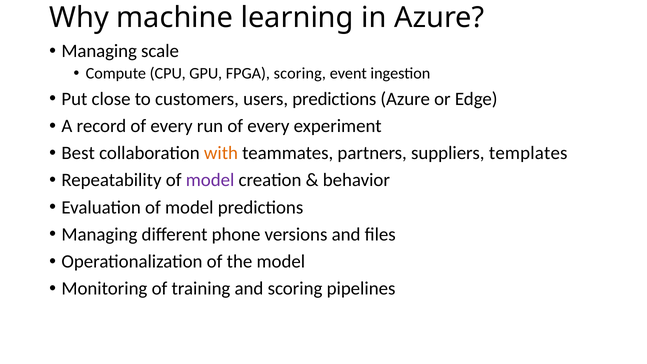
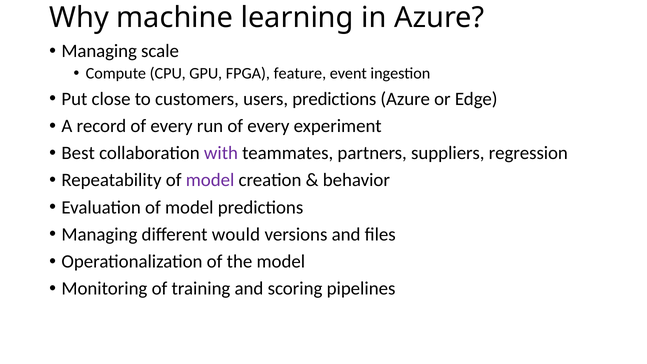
FPGA scoring: scoring -> feature
with colour: orange -> purple
templates: templates -> regression
phone: phone -> would
